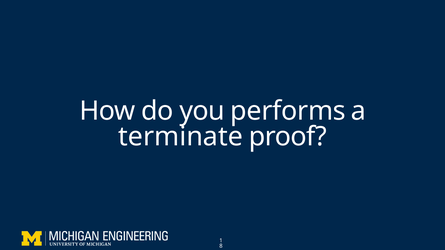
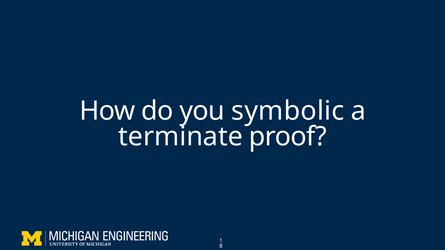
performs: performs -> symbolic
